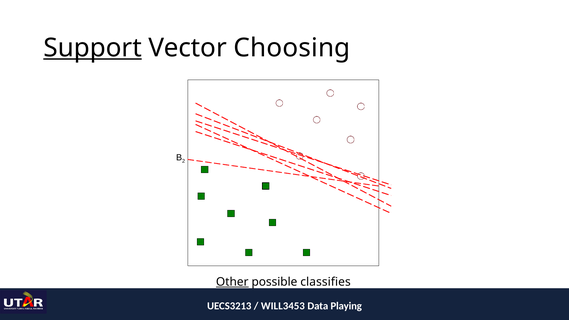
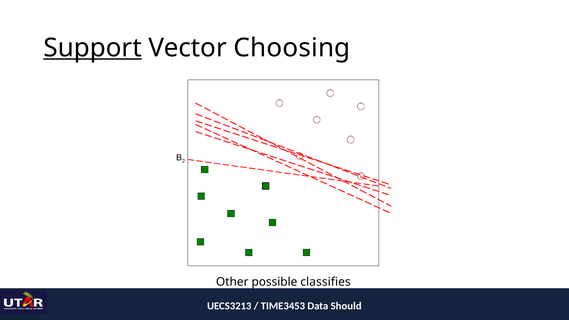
Other underline: present -> none
WILL3453: WILL3453 -> TIME3453
Playing: Playing -> Should
